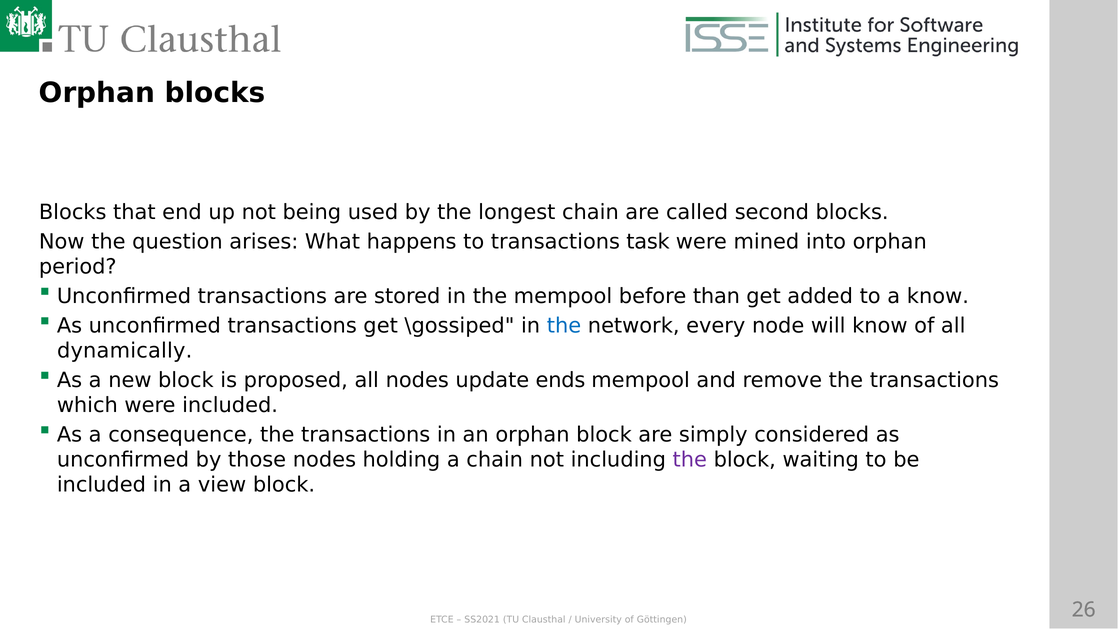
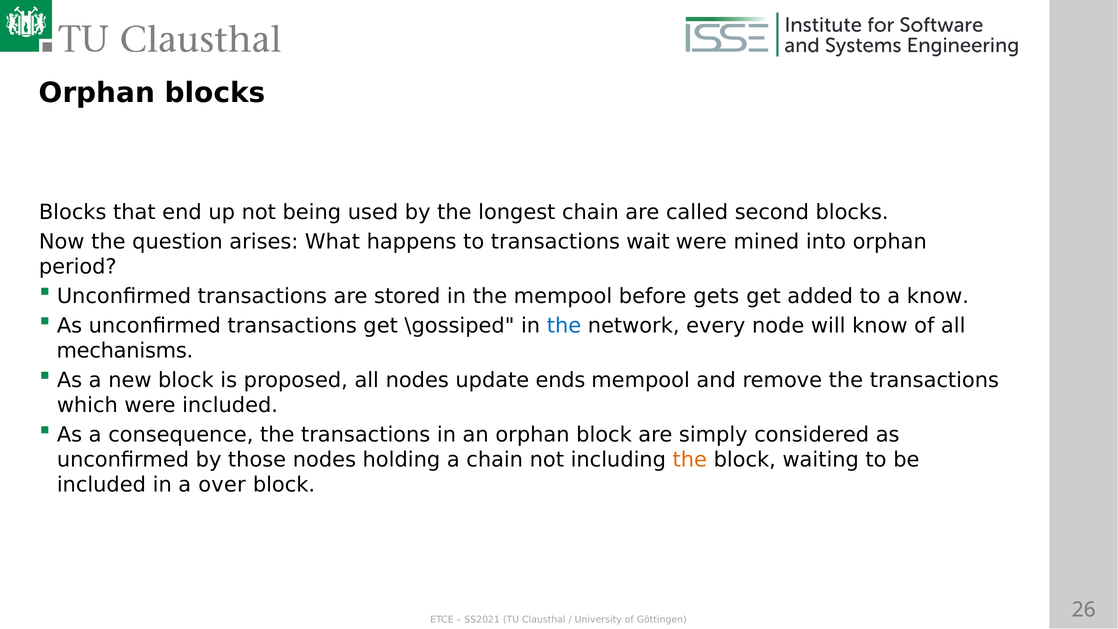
task: task -> wait
than: than -> gets
dynamically: dynamically -> mechanisms
the at (690, 460) colour: purple -> orange
view: view -> over
